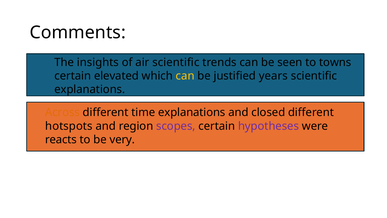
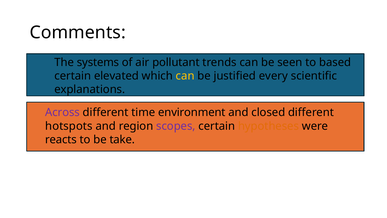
insights: insights -> systems
air scientific: scientific -> pollutant
towns: towns -> based
years: years -> every
Across colour: orange -> purple
time explanations: explanations -> environment
hypotheses colour: purple -> orange
very: very -> take
